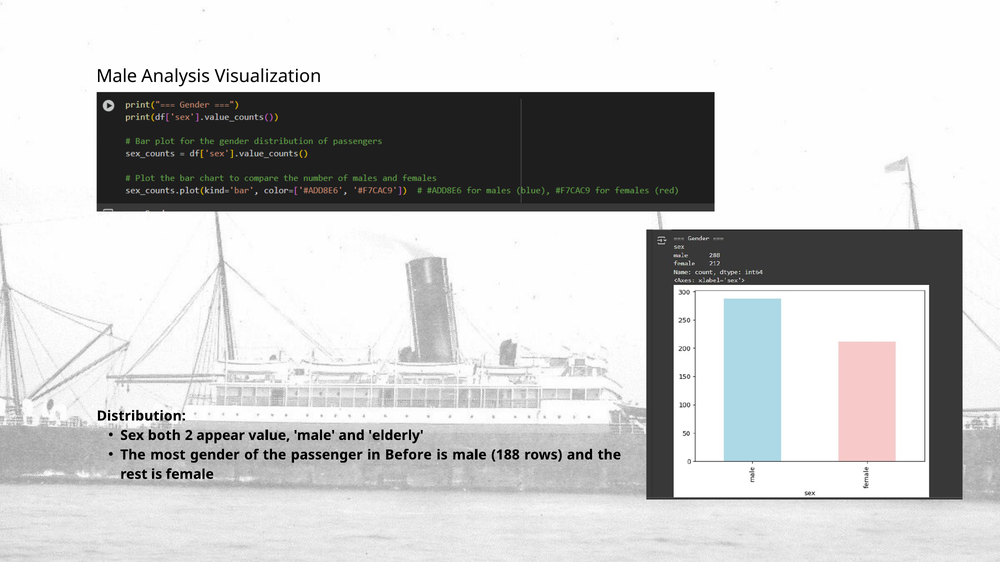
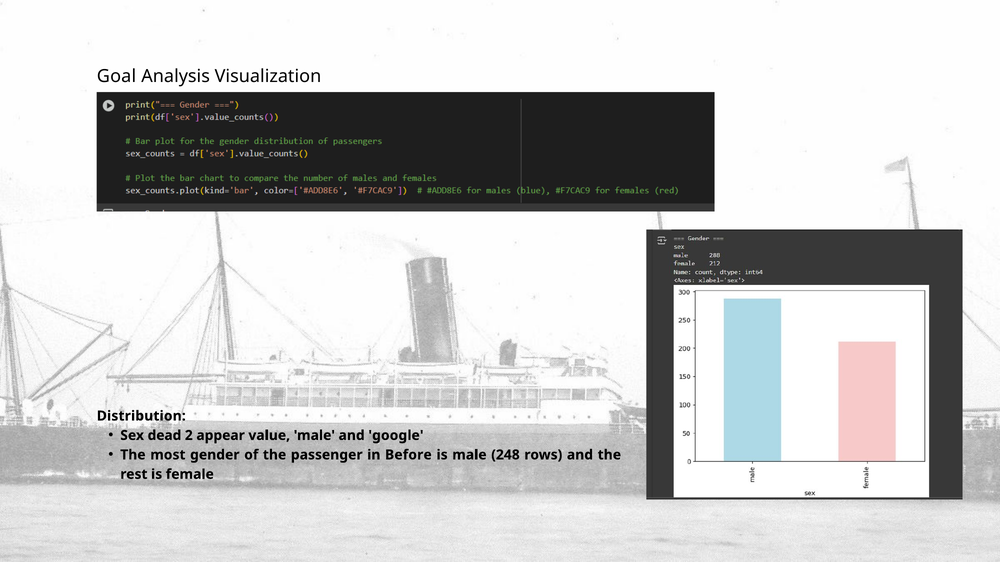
Male at (117, 76): Male -> Goal
both: both -> dead
elderly: elderly -> google
188: 188 -> 248
